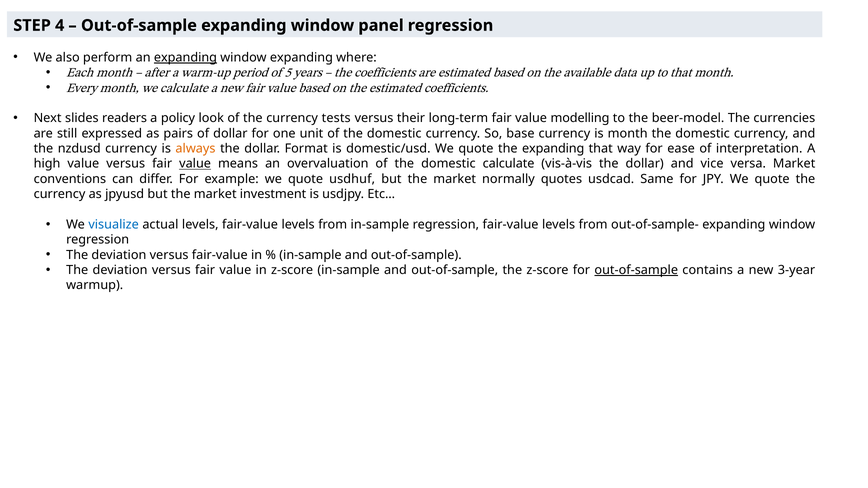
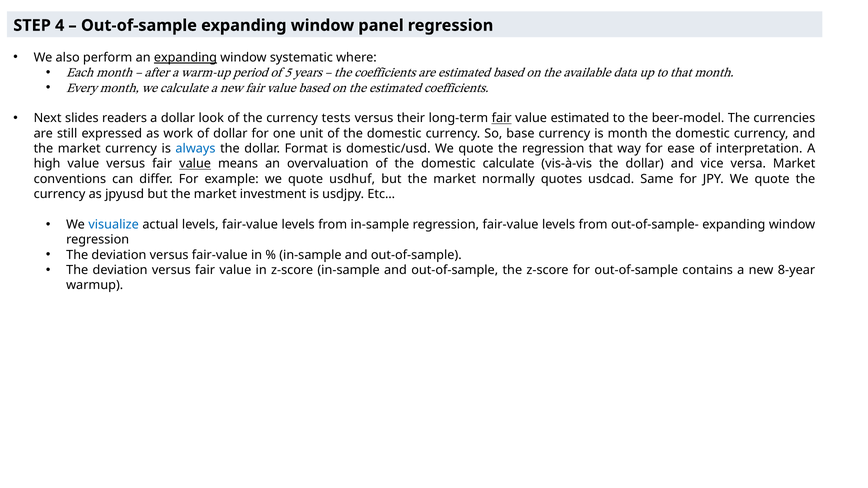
window expanding: expanding -> systematic
a policy: policy -> dollar
fair at (502, 118) underline: none -> present
value modelling: modelling -> estimated
pairs: pairs -> work
nzdusd at (79, 149): nzdusd -> market
always colour: orange -> blue
the expanding: expanding -> regression
out-of-sample at (636, 270) underline: present -> none
3-year: 3-year -> 8-year
